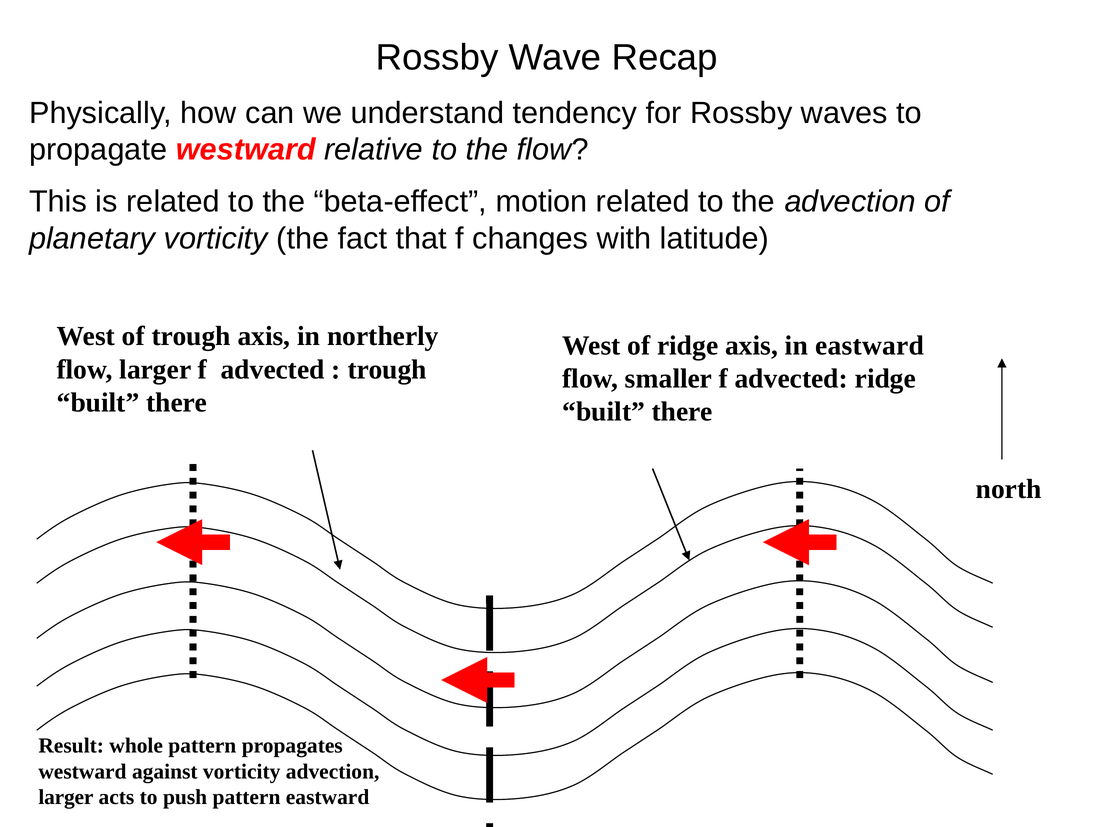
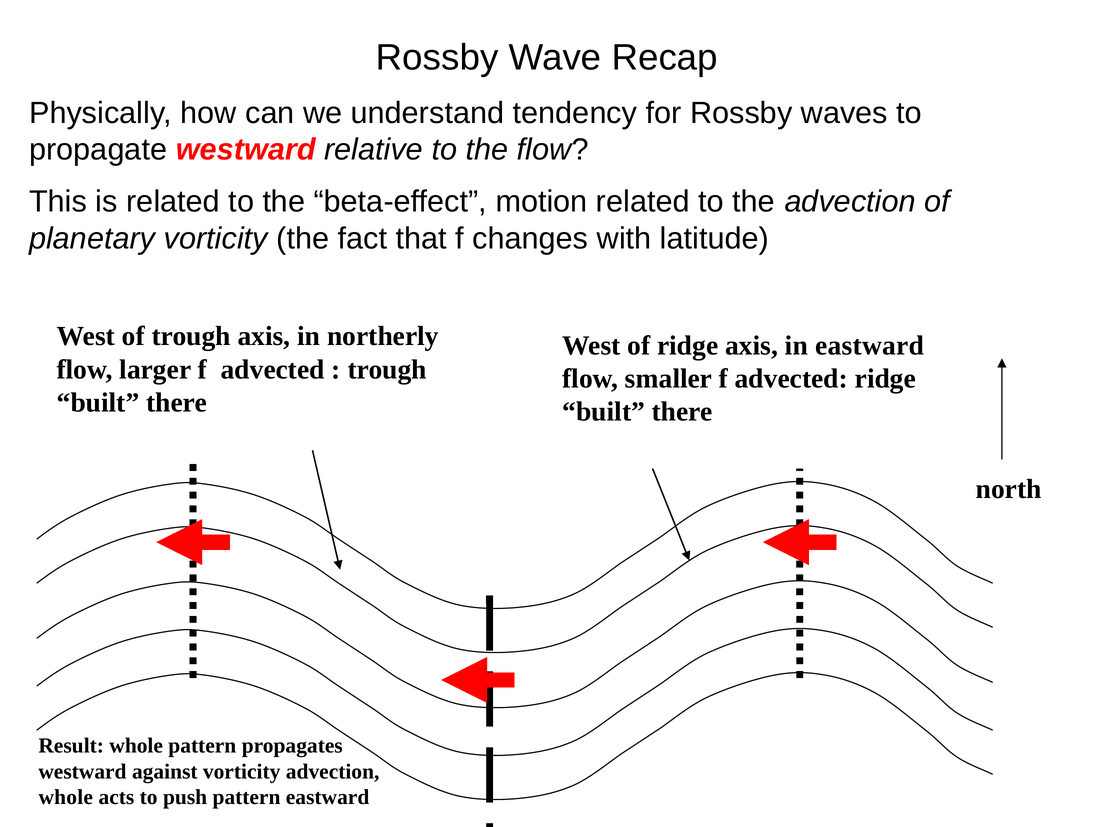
larger at (66, 797): larger -> whole
